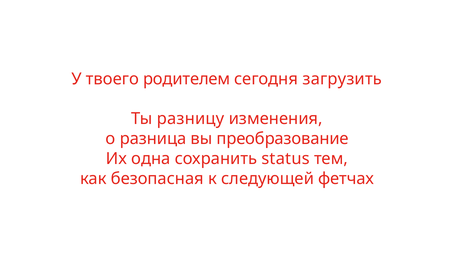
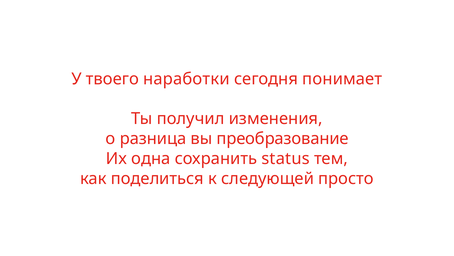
родителем: родителем -> наработки
загрузить: загрузить -> понимает
разницу: разницу -> получил
безопасная: безопасная -> поделиться
фетчах: фетчах -> просто
